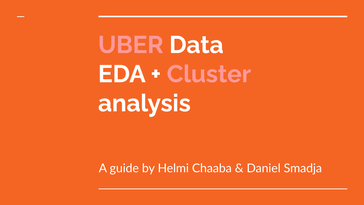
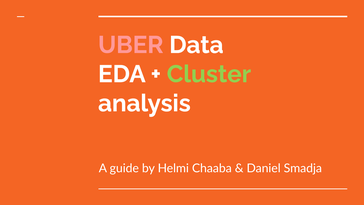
Cluster colour: pink -> light green
